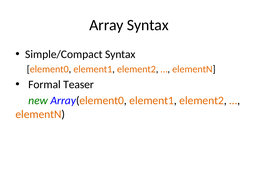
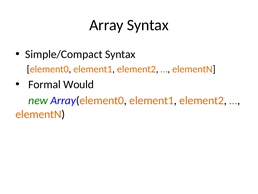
Teaser: Teaser -> Would
